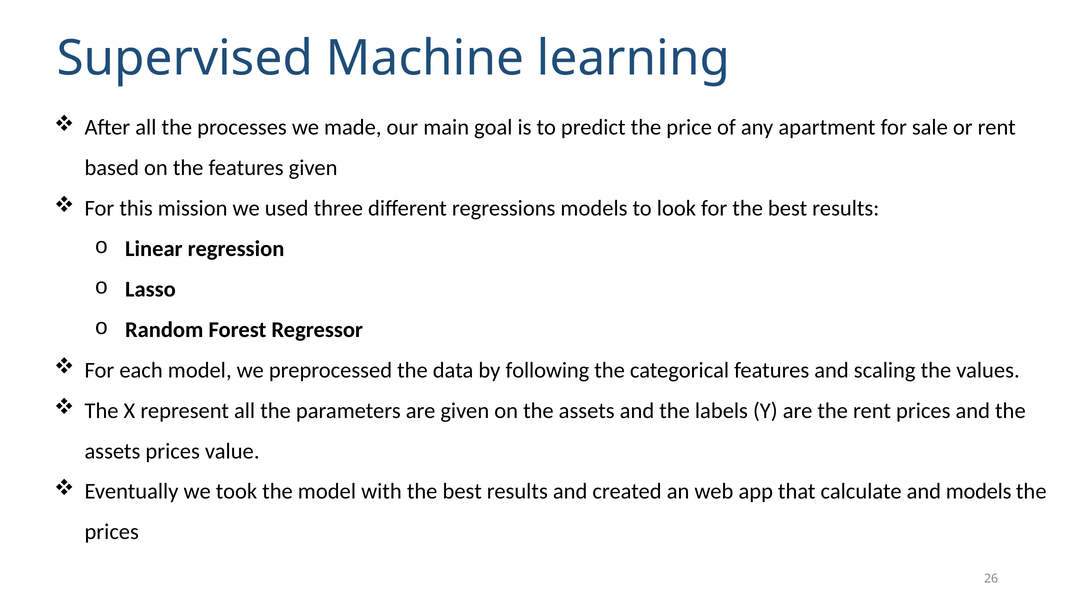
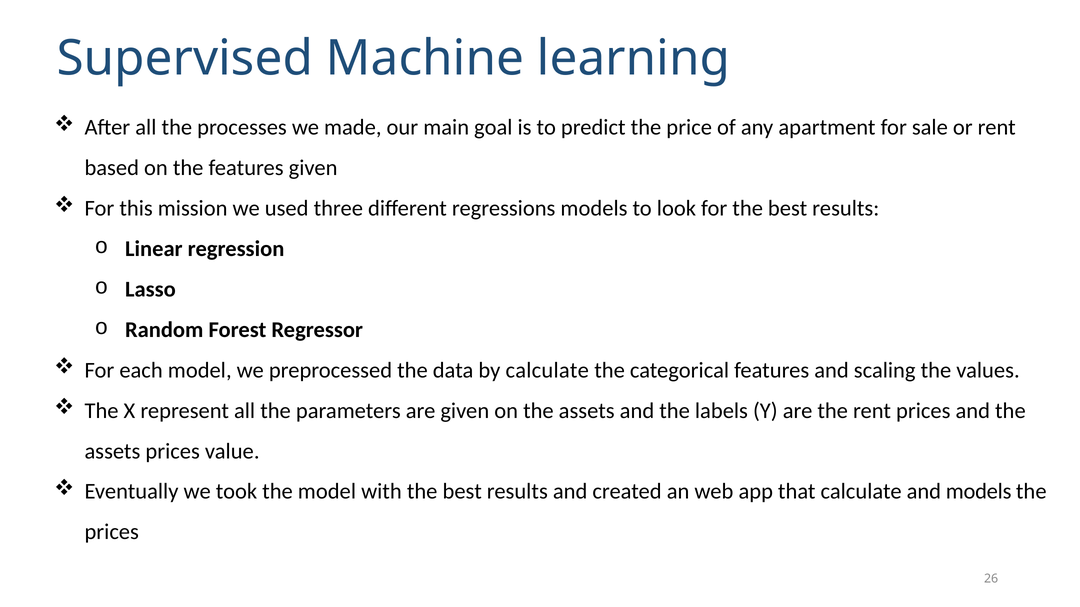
by following: following -> calculate
